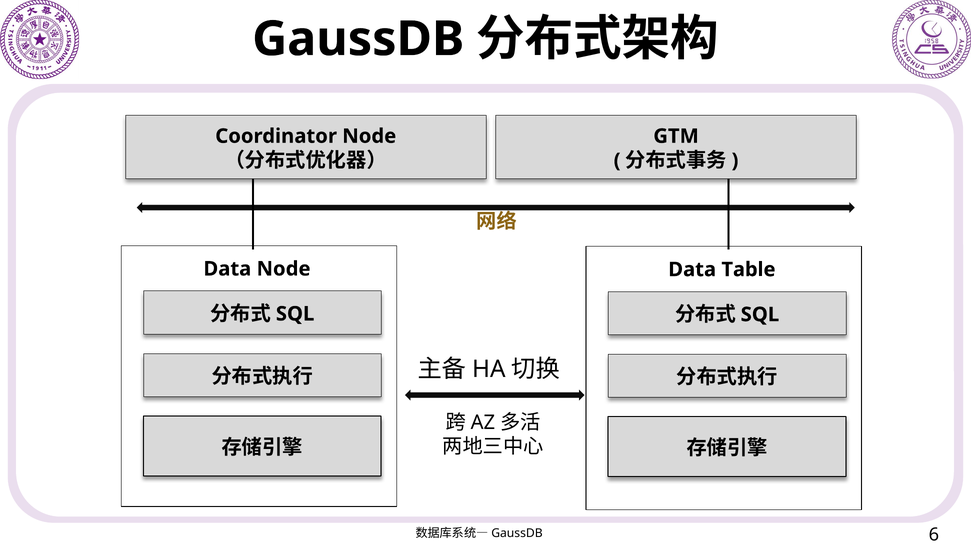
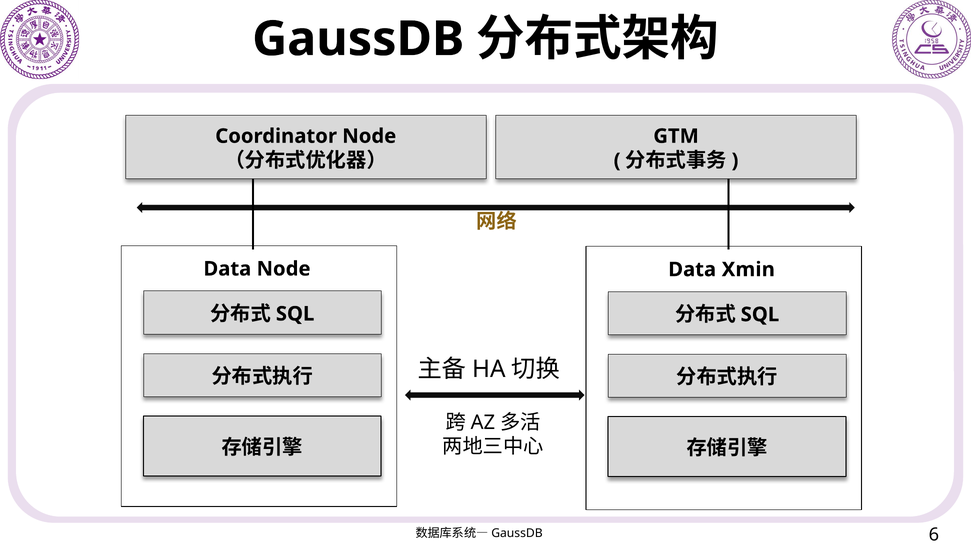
Table: Table -> Xmin
